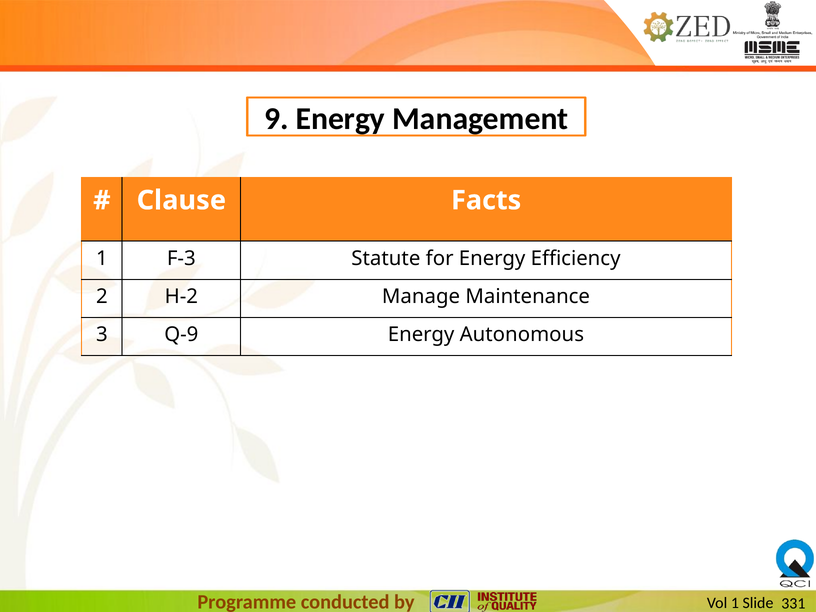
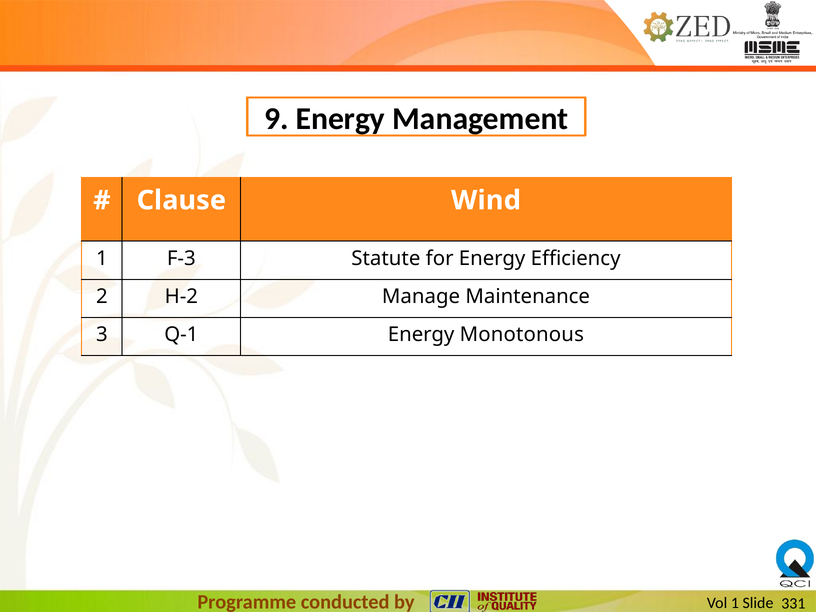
Facts: Facts -> Wind
Q-9: Q-9 -> Q-1
Autonomous: Autonomous -> Monotonous
